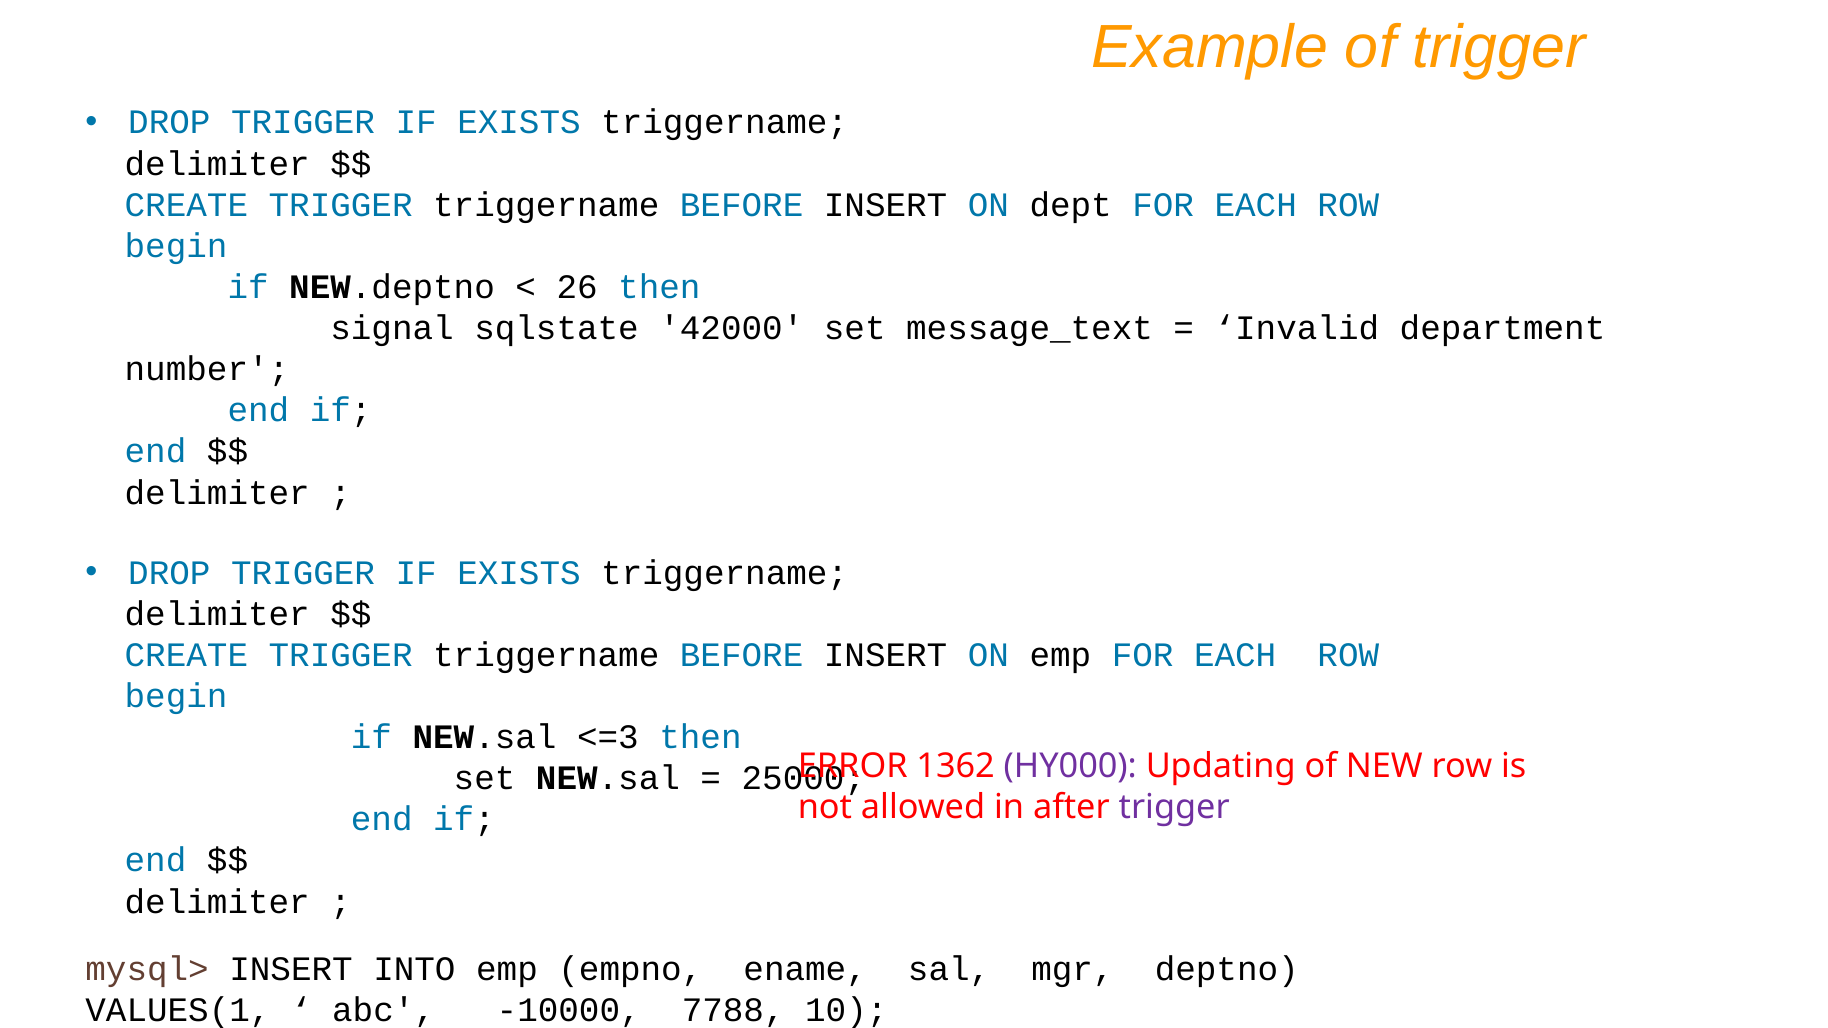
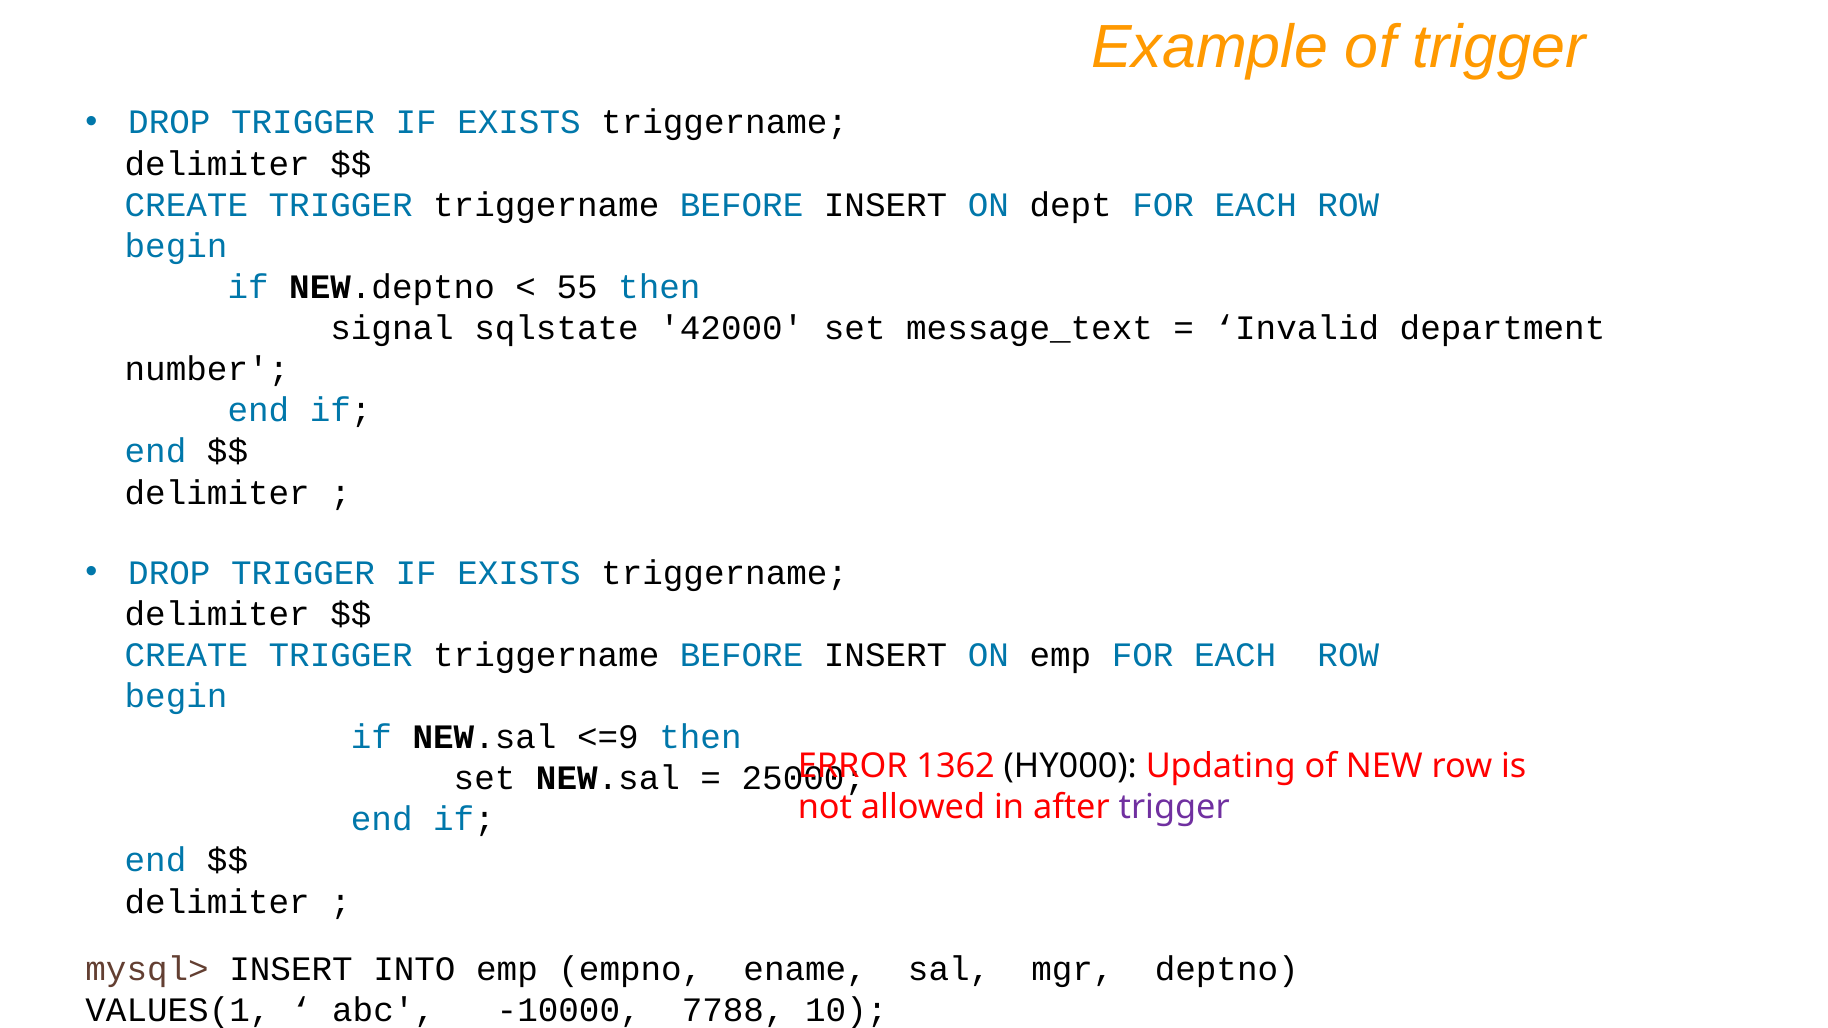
26: 26 -> 55
<=3: <=3 -> <=9
HY000 colour: purple -> black
